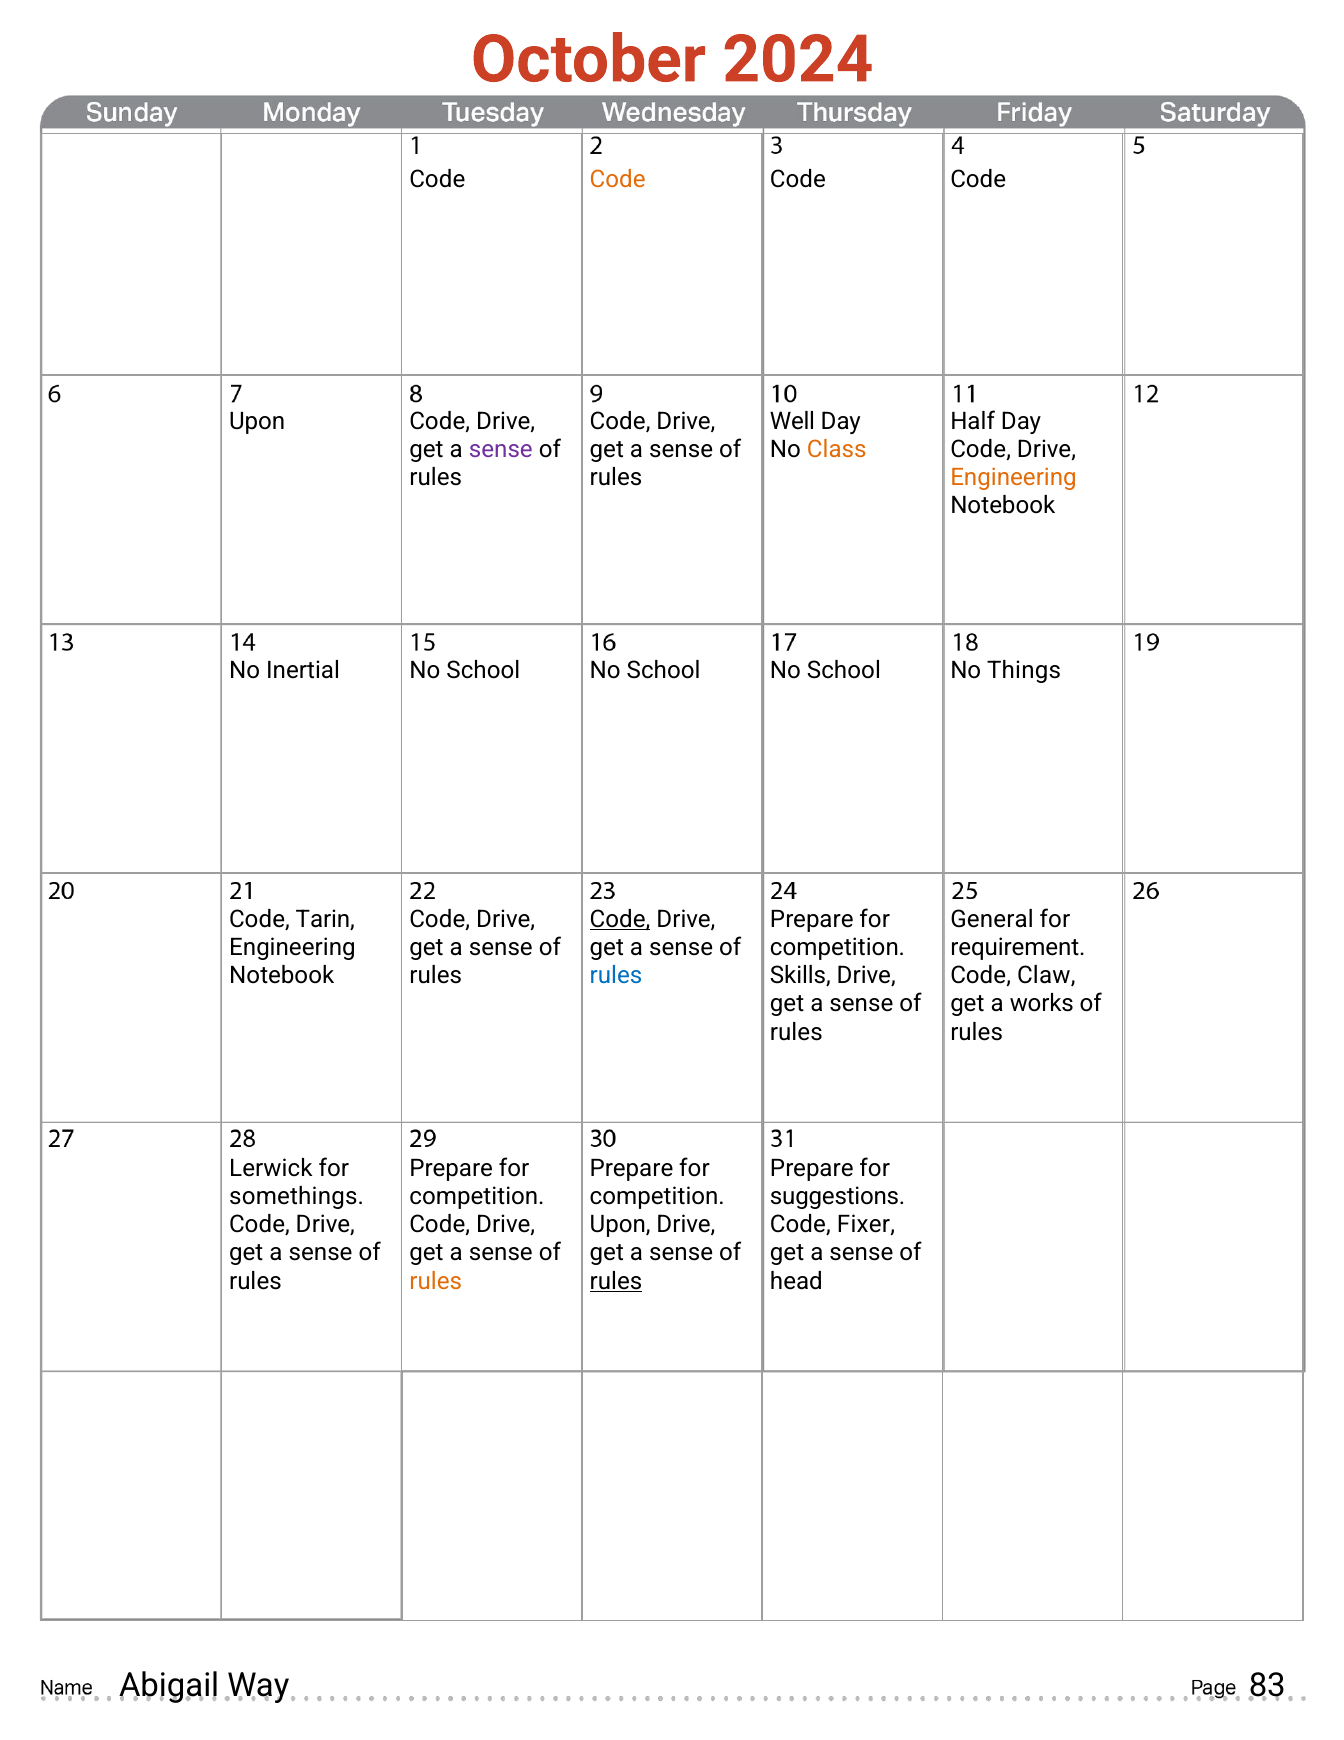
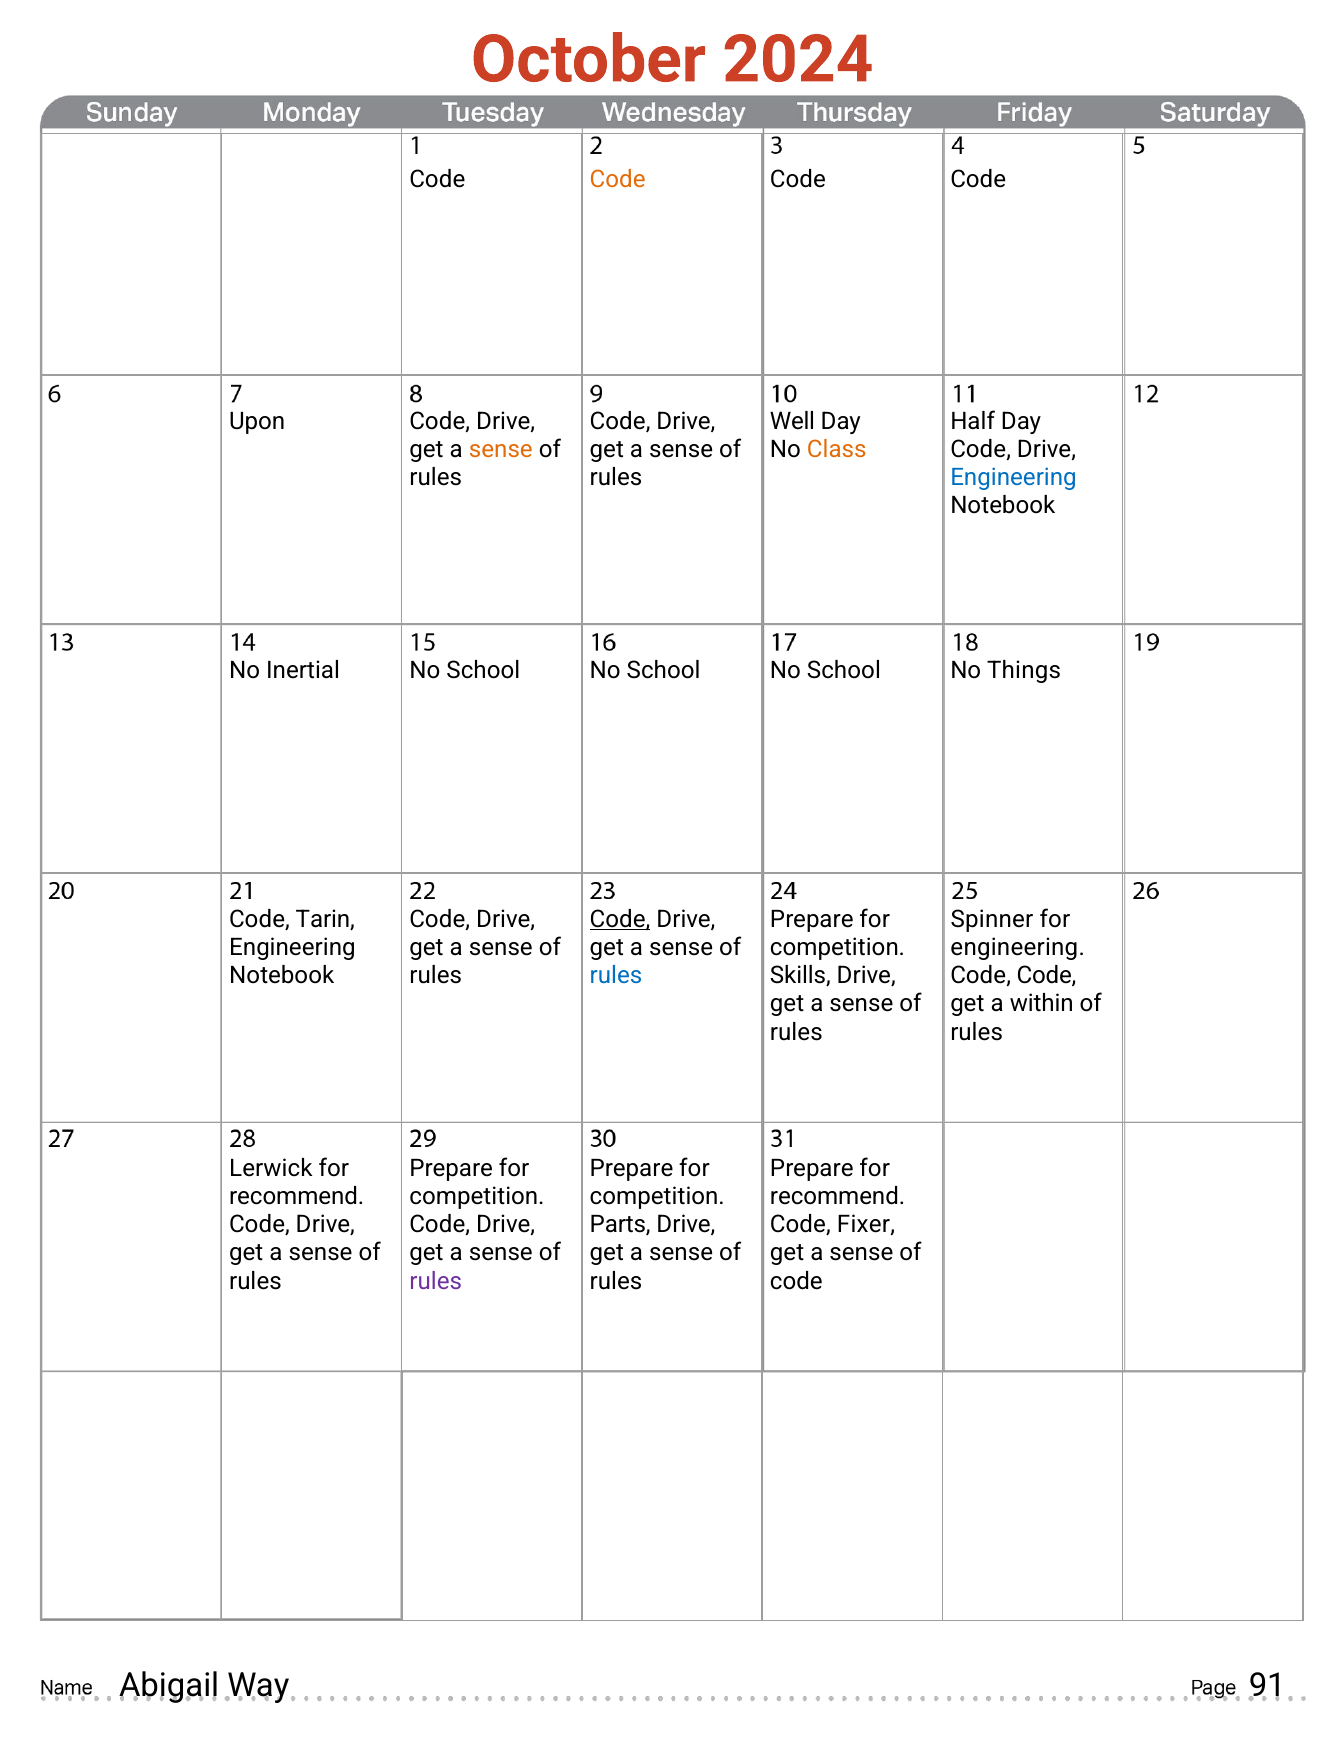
sense at (501, 449) colour: purple -> orange
Engineering at (1013, 477) colour: orange -> blue
General: General -> Spinner
requirement at (1018, 947): requirement -> engineering
Claw at (1046, 975): Claw -> Code
works: works -> within
somethings at (297, 1196): somethings -> recommend
suggestions at (838, 1196): suggestions -> recommend
Upon at (620, 1224): Upon -> Parts
rules at (436, 1281) colour: orange -> purple
rules at (616, 1281) underline: present -> none
head at (796, 1281): head -> code
83: 83 -> 91
